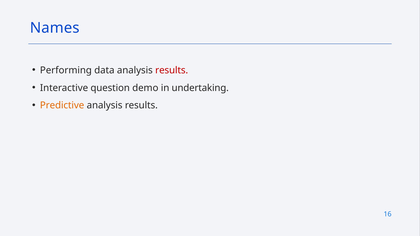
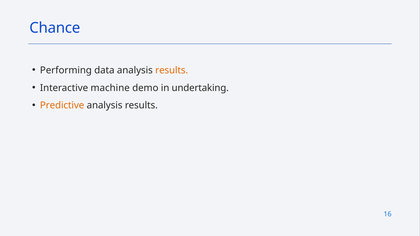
Names: Names -> Chance
results at (172, 70) colour: red -> orange
question: question -> machine
